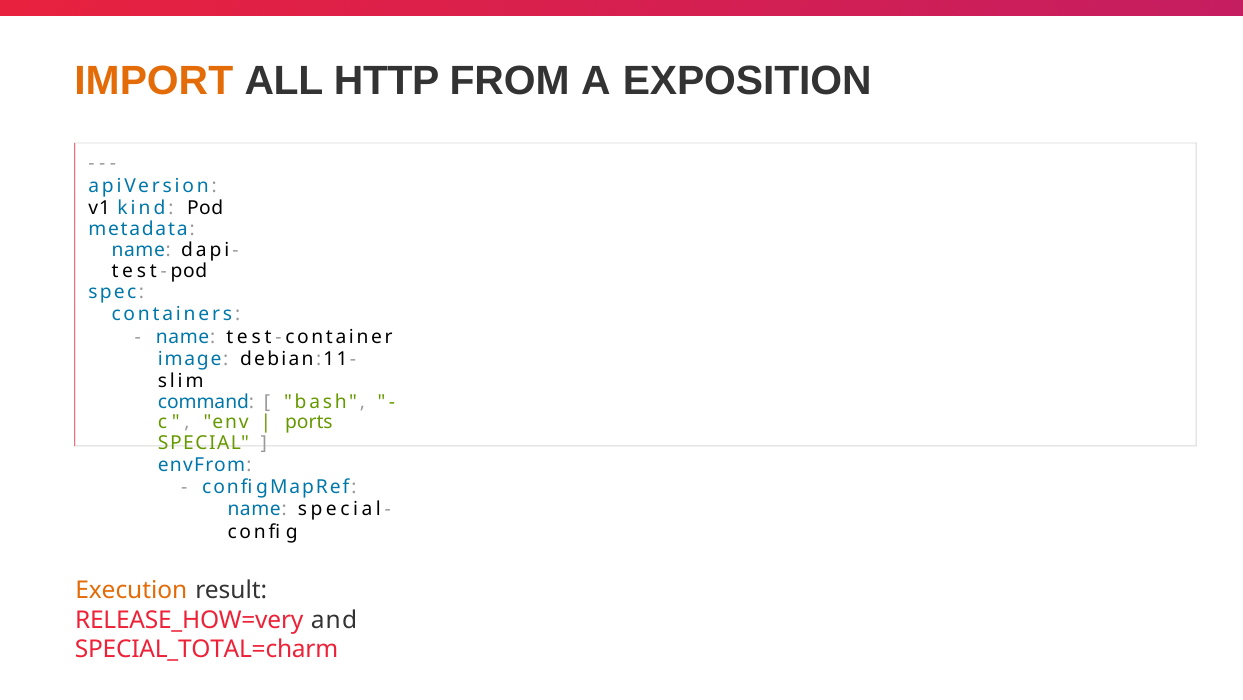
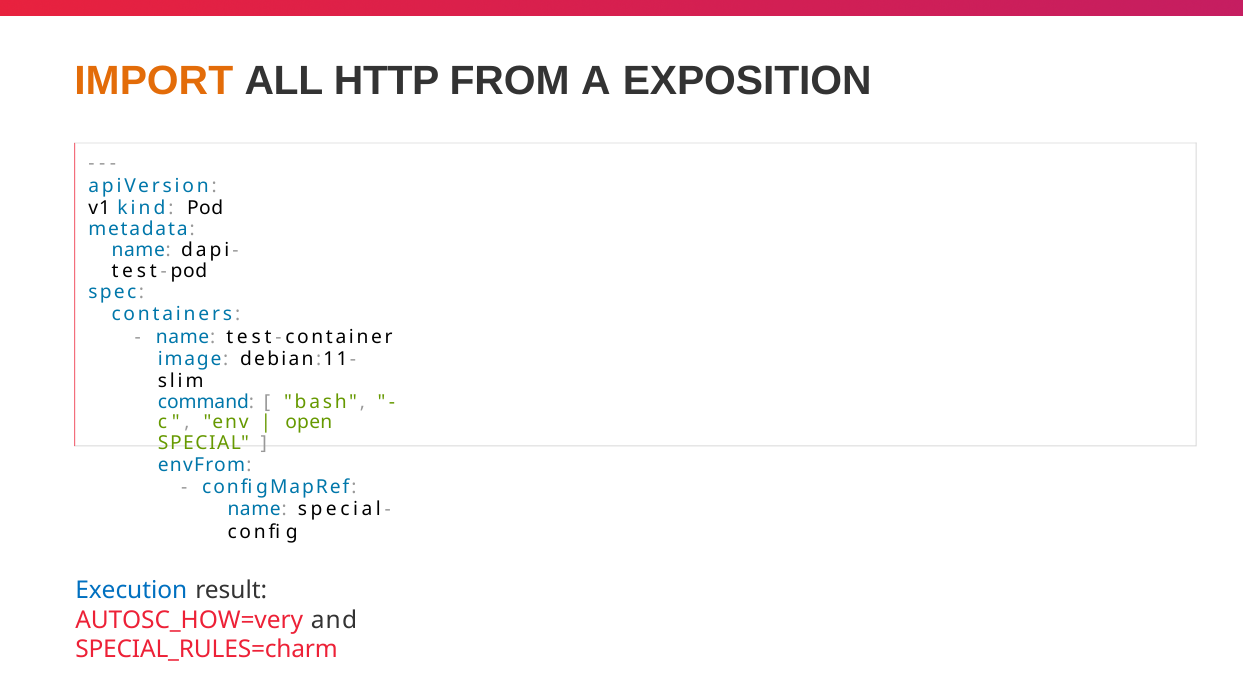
ports: ports -> open
Execution colour: orange -> blue
RELEASE_HOW=very: RELEASE_HOW=very -> AUTOSC_HOW=very
SPECIAL_TOTAL=charm: SPECIAL_TOTAL=charm -> SPECIAL_RULES=charm
